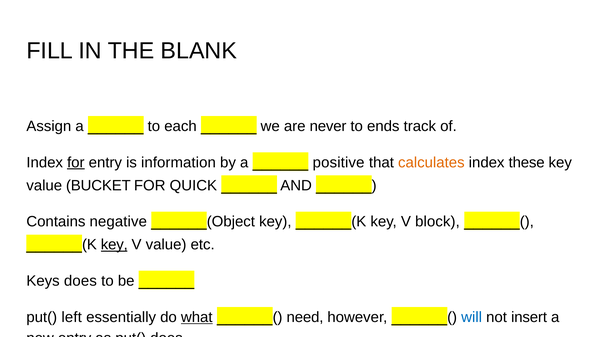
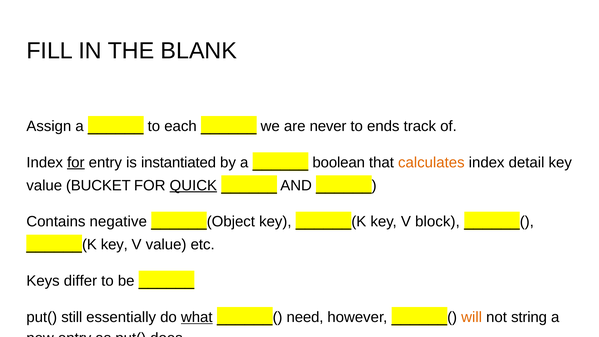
information: information -> instantiated
positive: positive -> boolean
these: these -> detail
QUICK underline: none -> present
key at (114, 245) underline: present -> none
Keys does: does -> differ
left: left -> still
will colour: blue -> orange
insert: insert -> string
